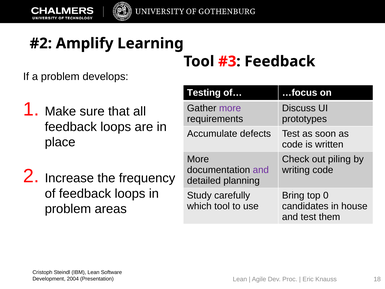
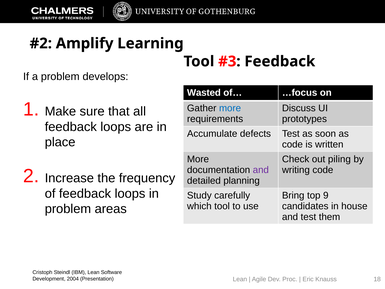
Testing: Testing -> Wasted
more at (230, 108) colour: purple -> blue
0: 0 -> 9
